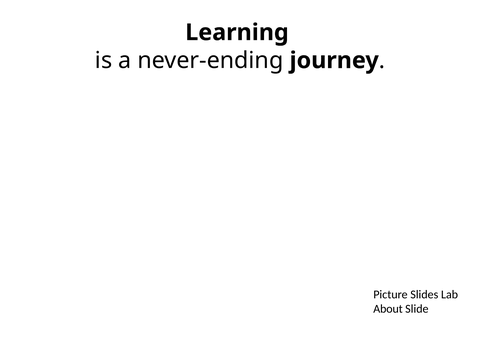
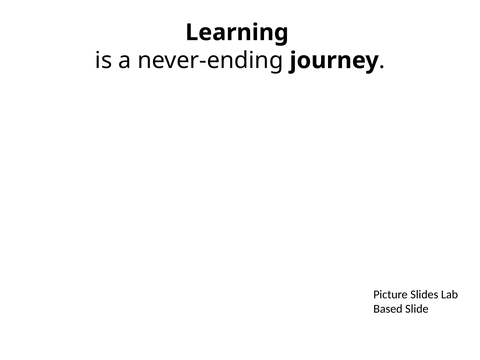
About: About -> Based
